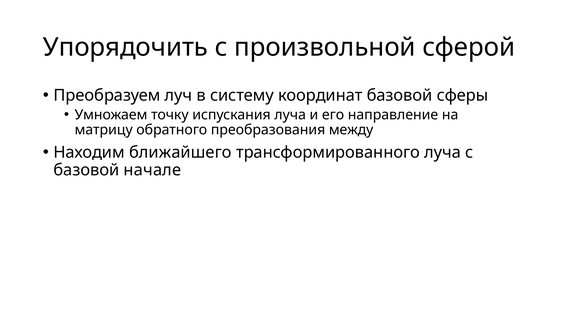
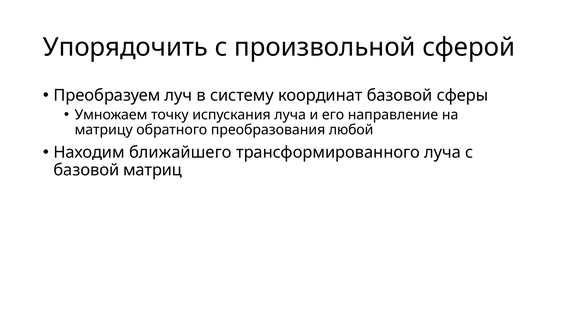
между: между -> любой
начале: начале -> матриц
